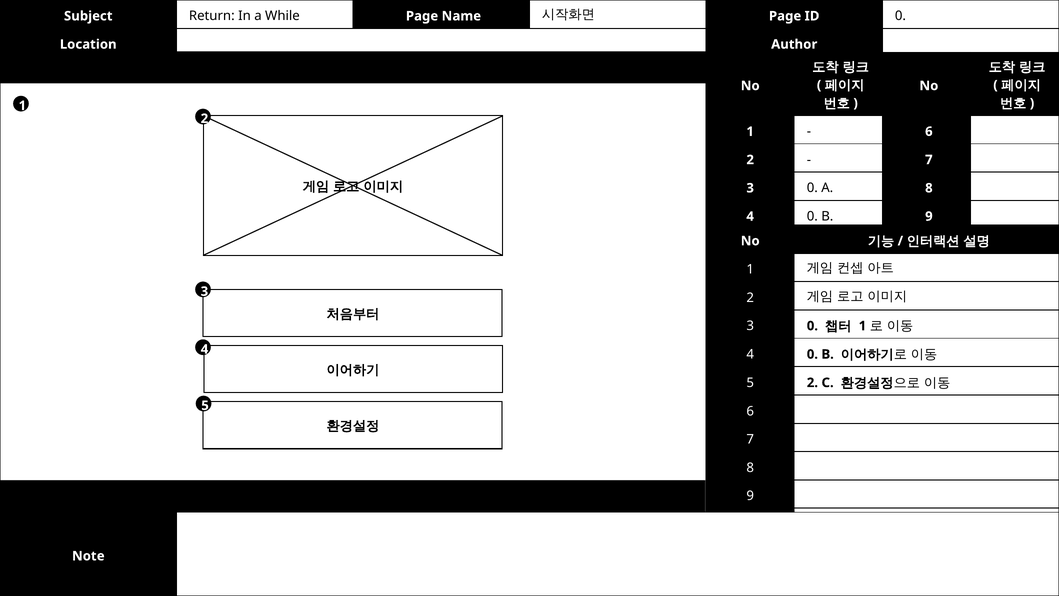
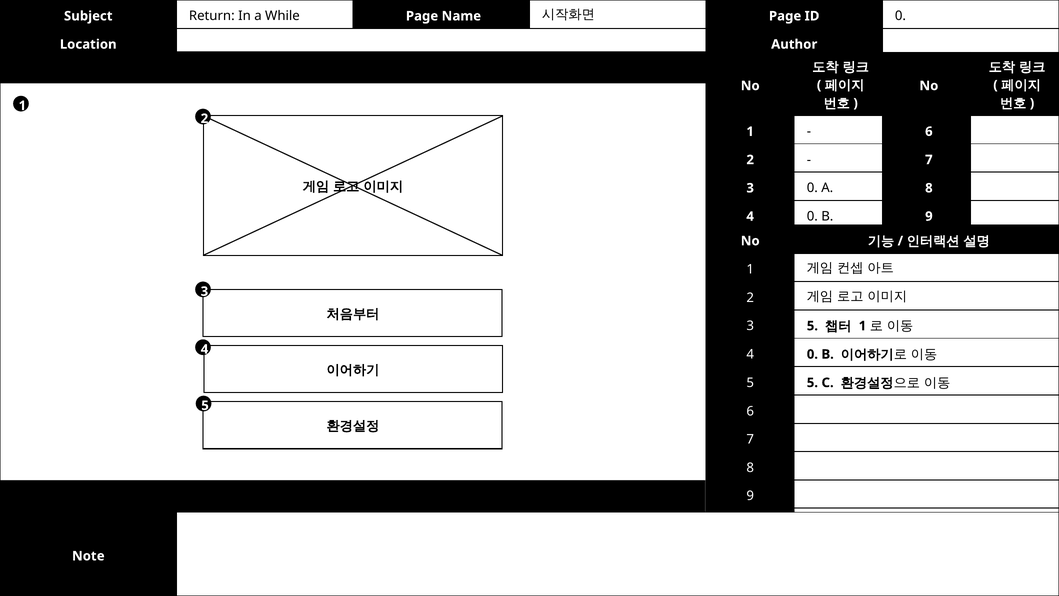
0 at (812, 326): 0 -> 5
2 at (812, 383): 2 -> 5
